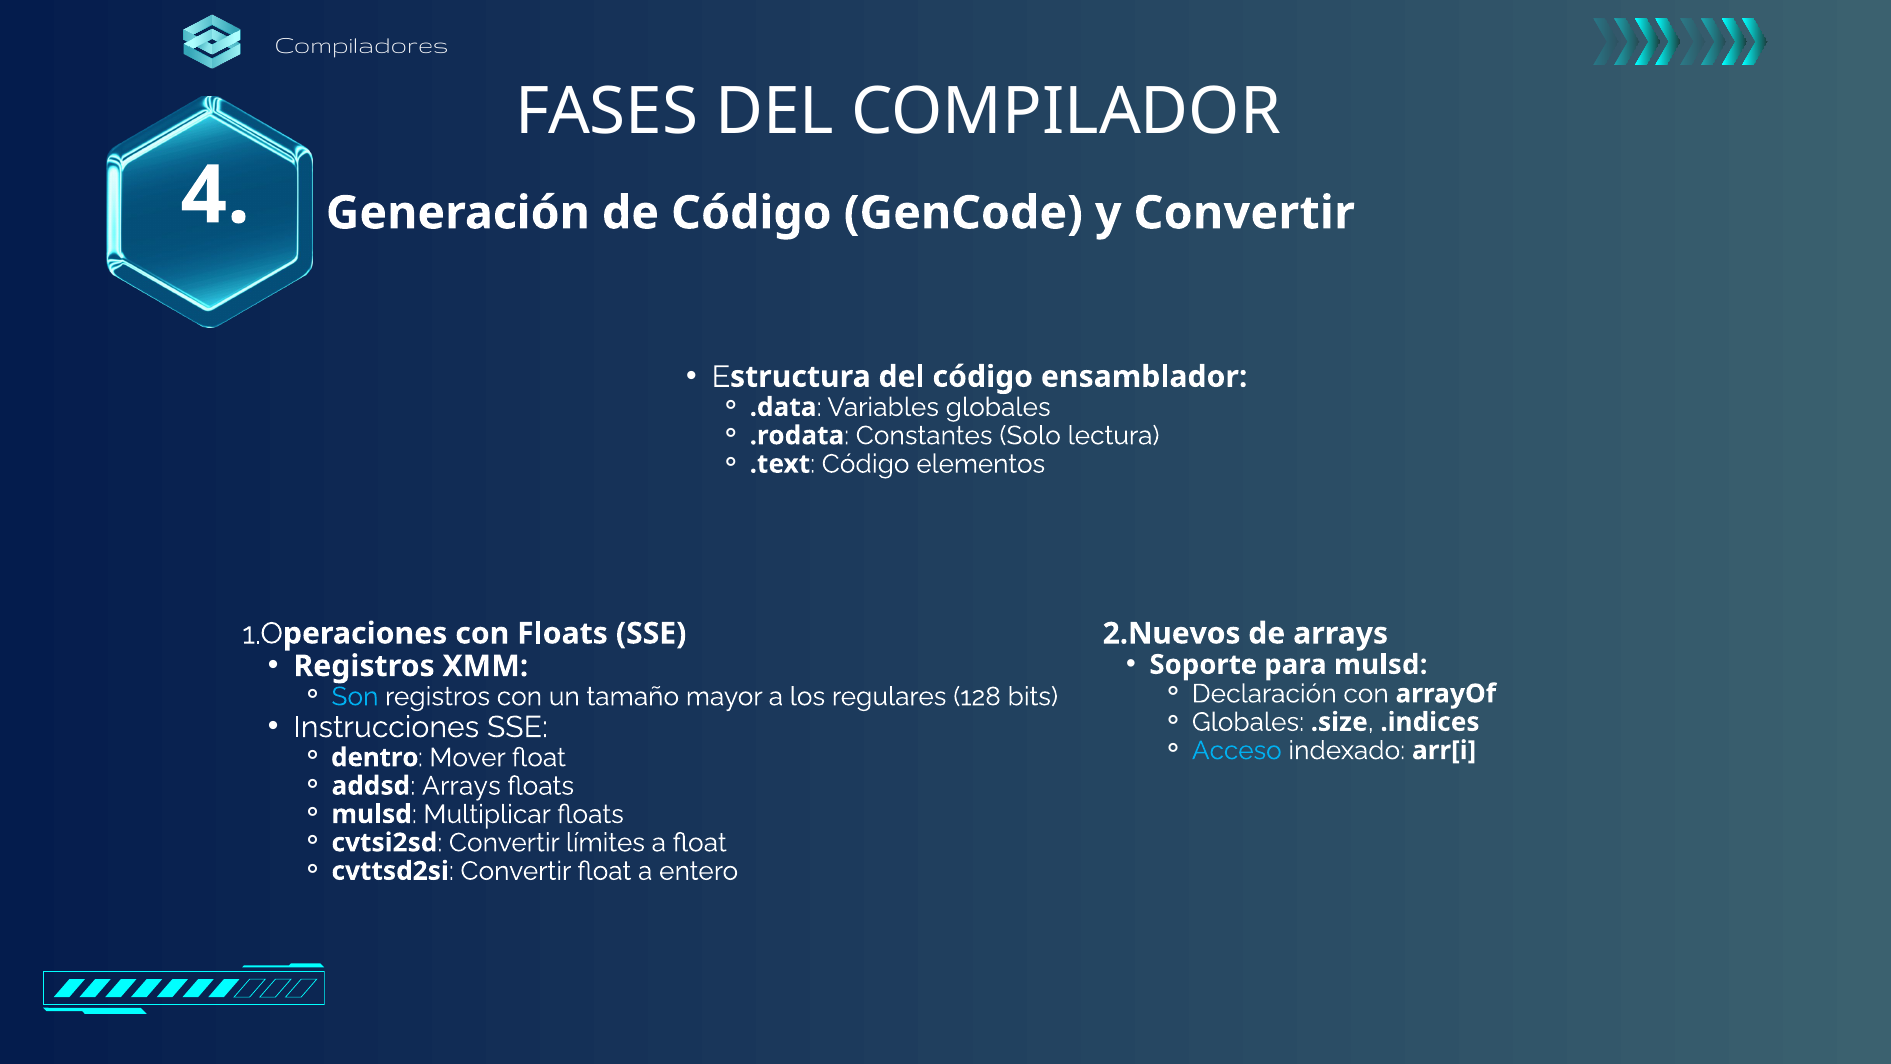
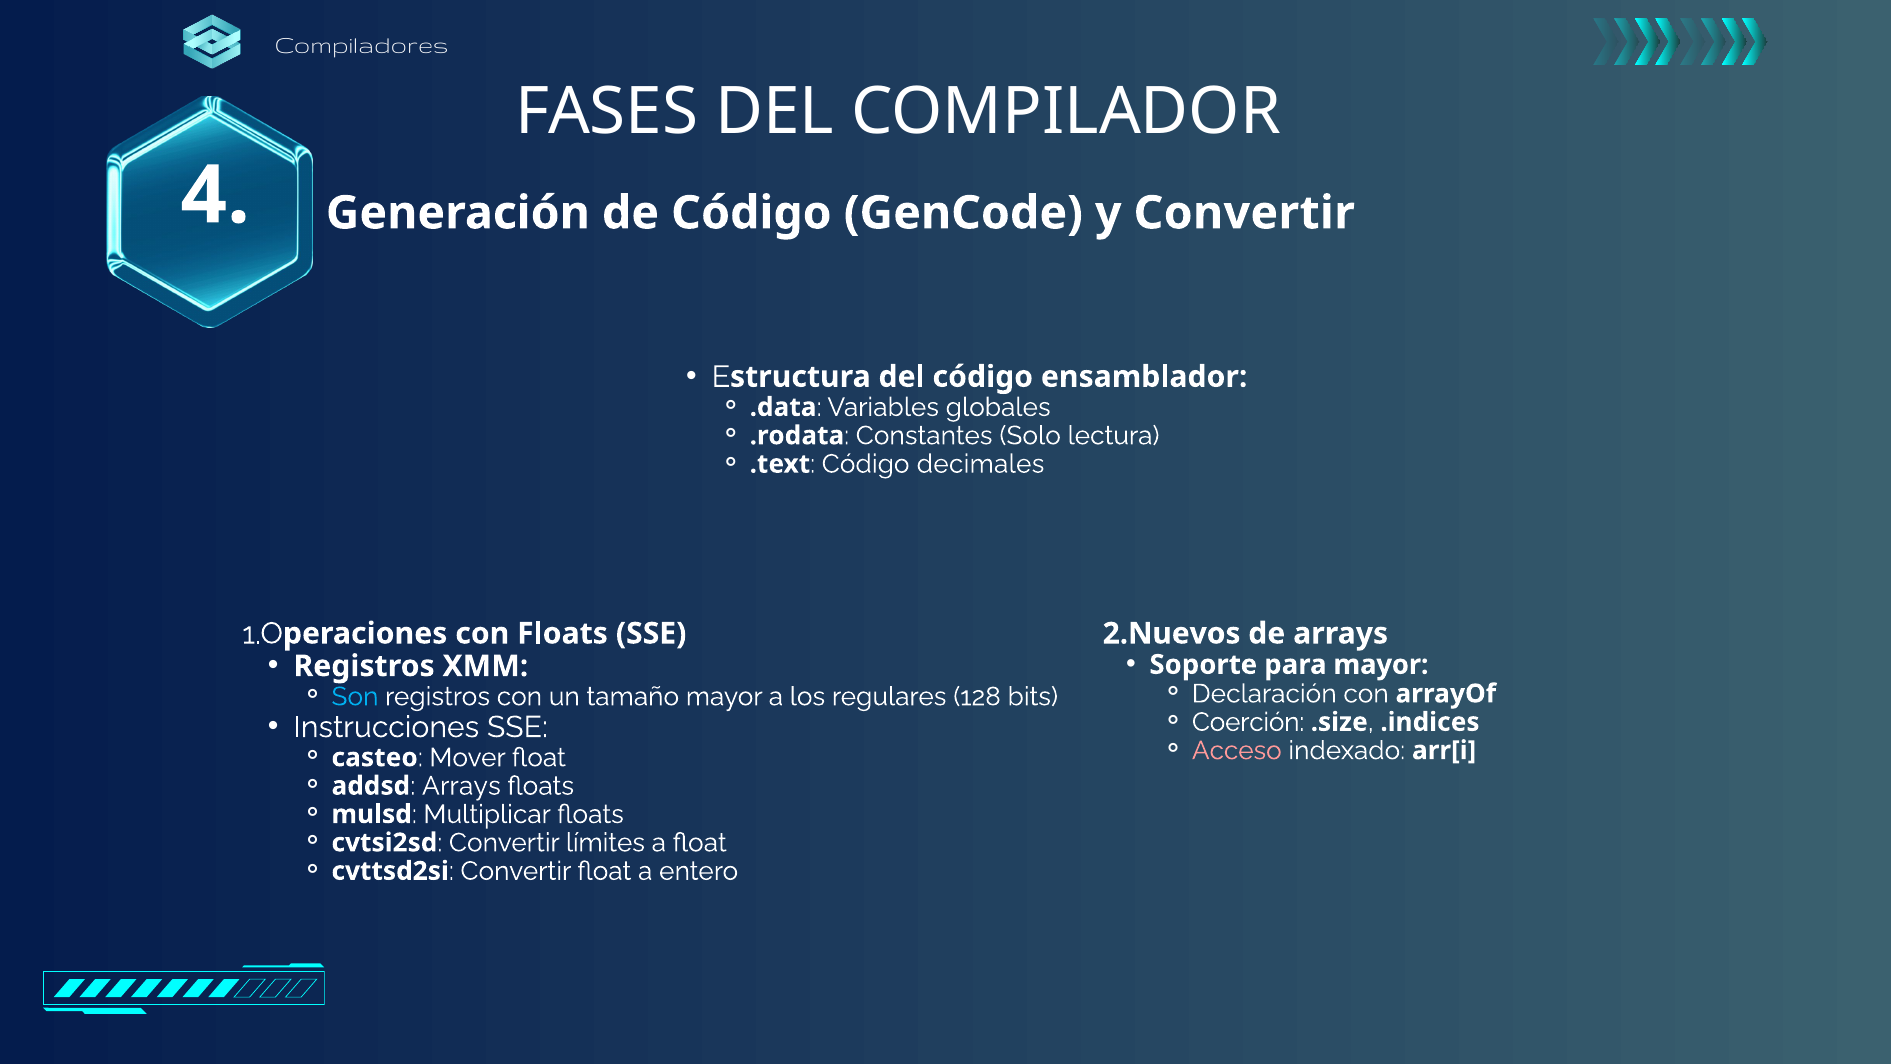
elementos: elementos -> decimales
para mulsd: mulsd -> mayor
Globales at (1248, 722): Globales -> Coerción
Acceso colour: light blue -> pink
dentro: dentro -> casteo
